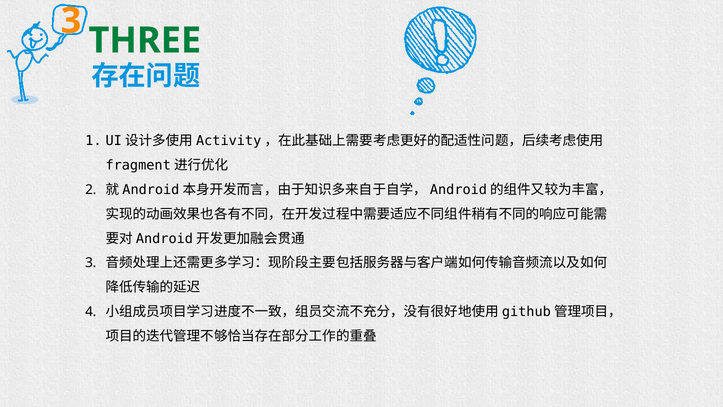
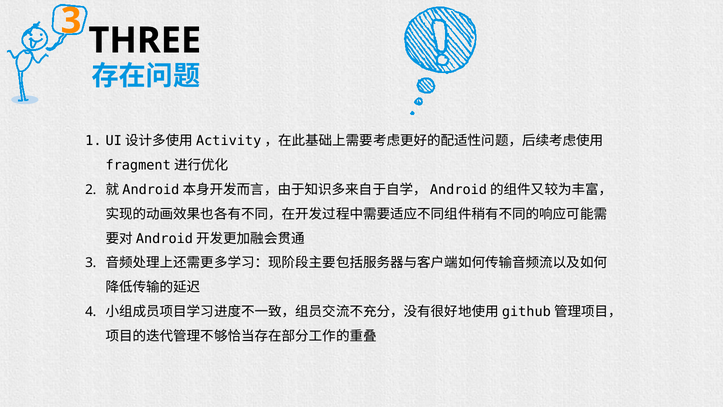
THREE colour: green -> black
